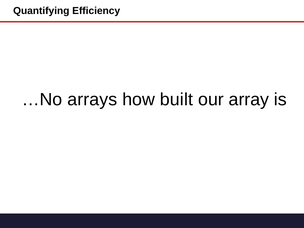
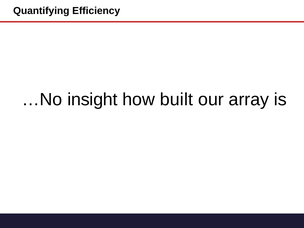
arrays: arrays -> insight
